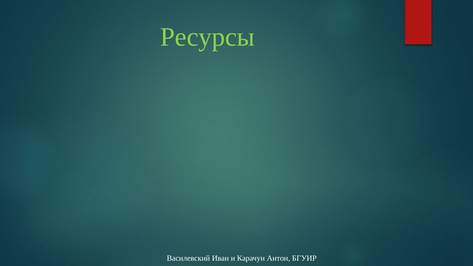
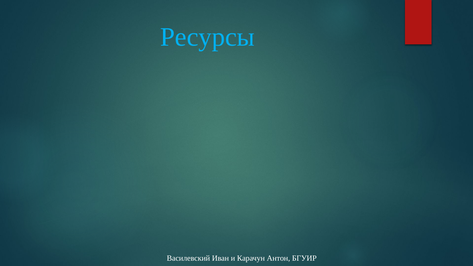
Ресурсы colour: light green -> light blue
